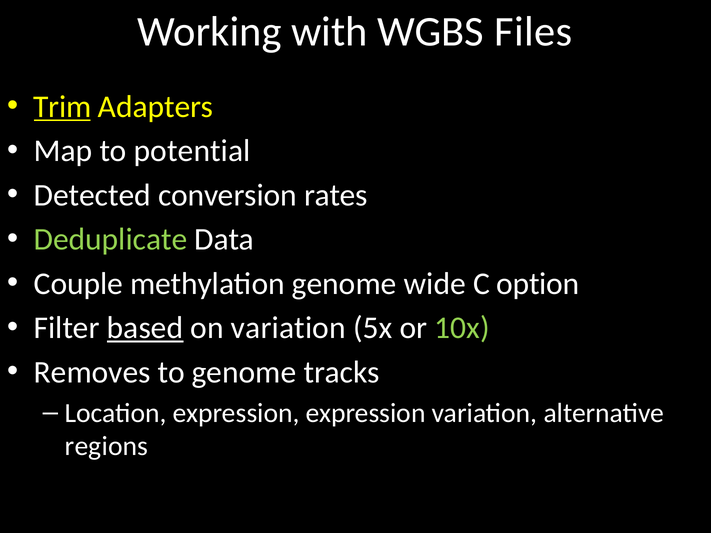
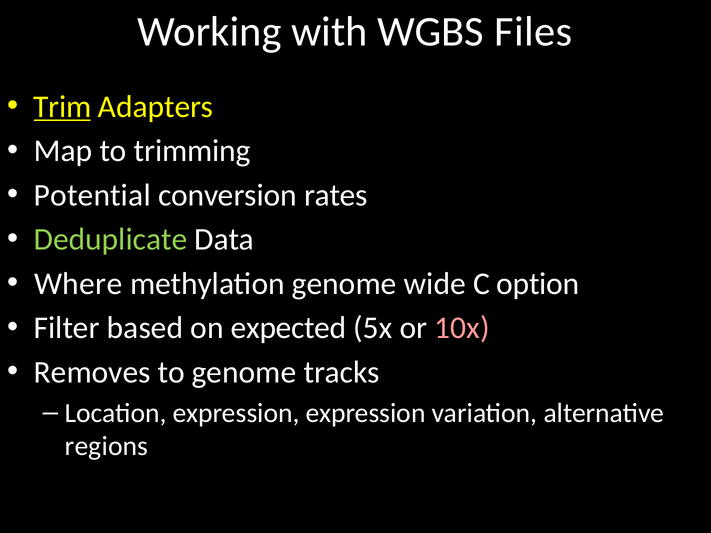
potential: potential -> trimming
Detected: Detected -> Potential
Couple: Couple -> Where
based underline: present -> none
on variation: variation -> expected
10x colour: light green -> pink
